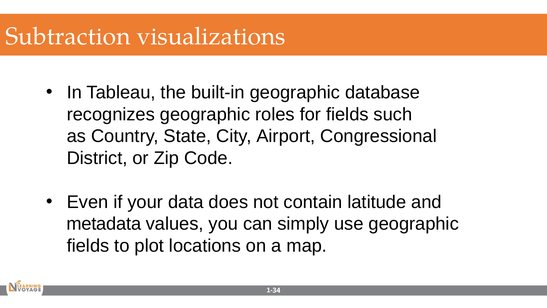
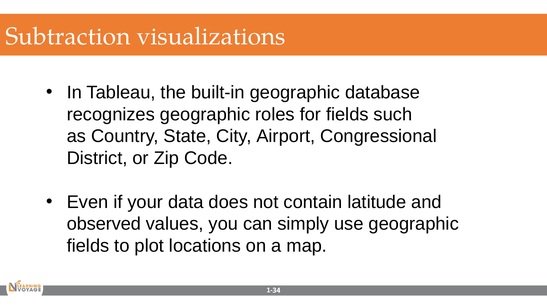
metadata: metadata -> observed
